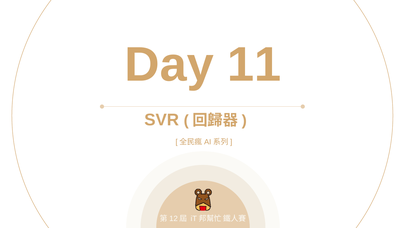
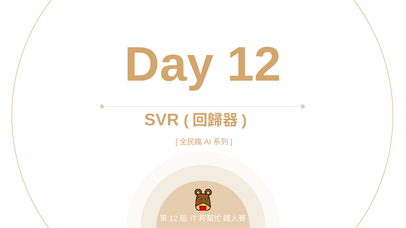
11: 11 -> 12
